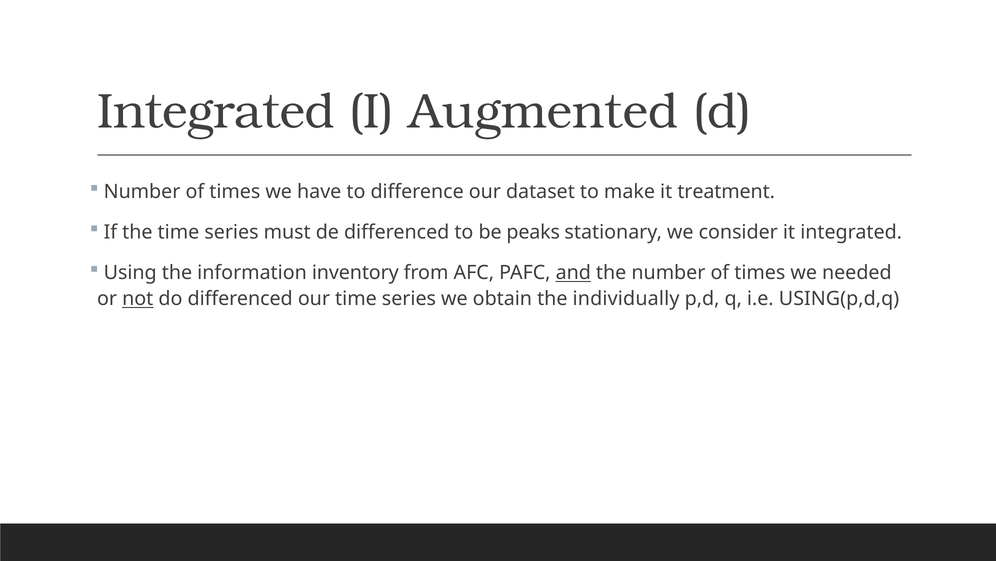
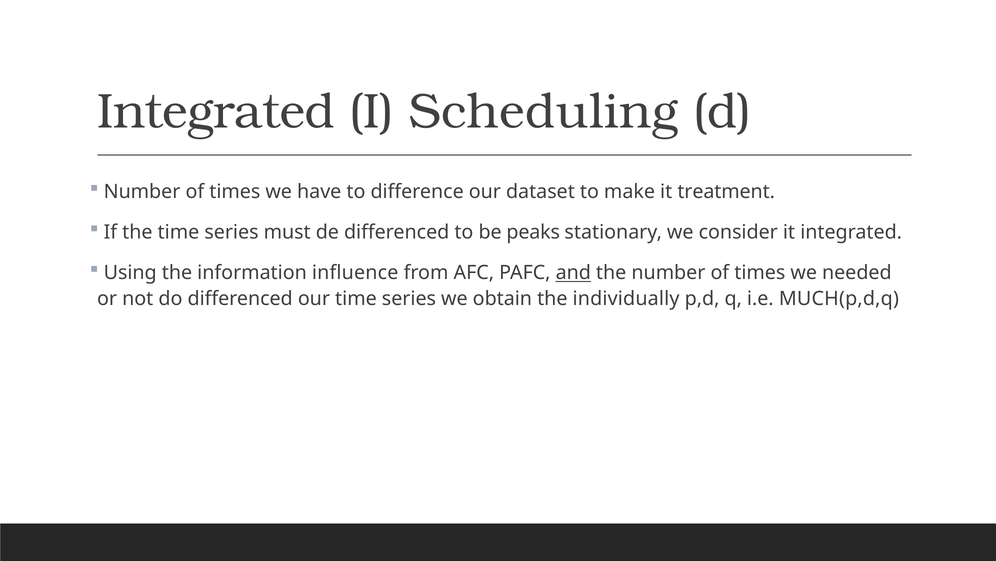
Augmented: Augmented -> Scheduling
inventory: inventory -> influence
not underline: present -> none
USING(p,d,q: USING(p,d,q -> MUCH(p,d,q
